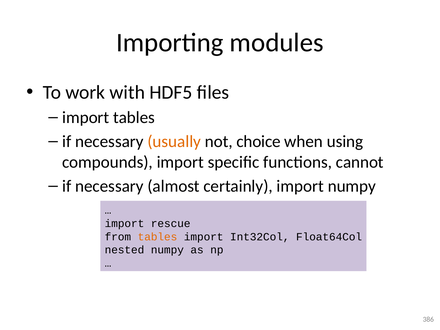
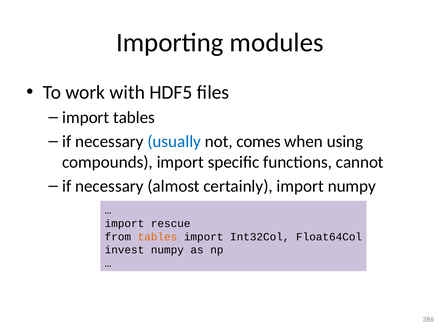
usually colour: orange -> blue
choice: choice -> comes
nested: nested -> invest
